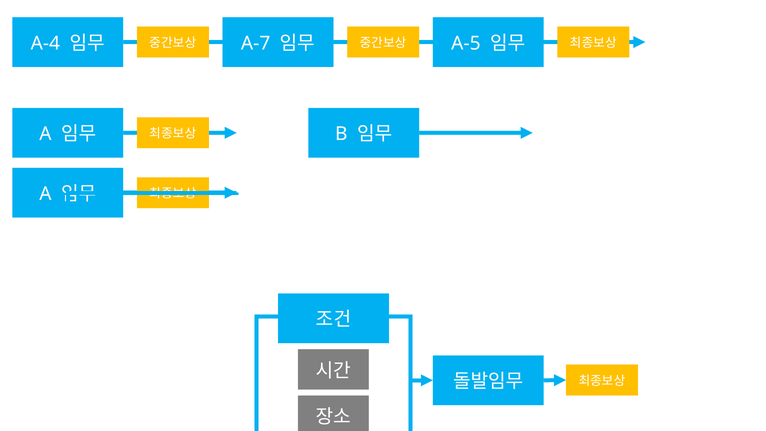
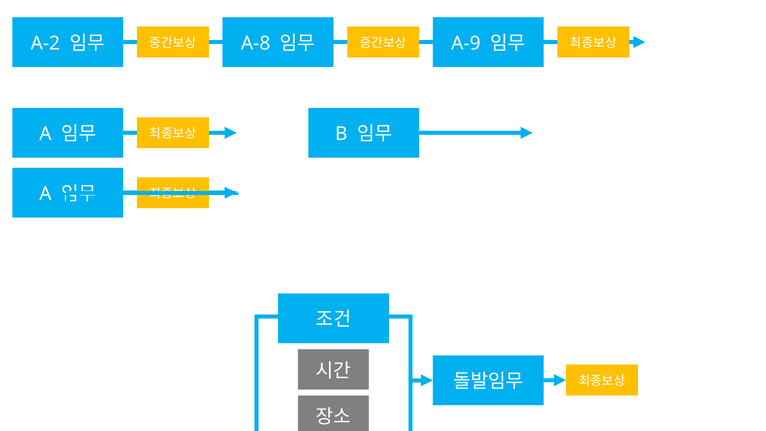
A-4: A-4 -> A-2
A-7: A-7 -> A-8
A-5: A-5 -> A-9
